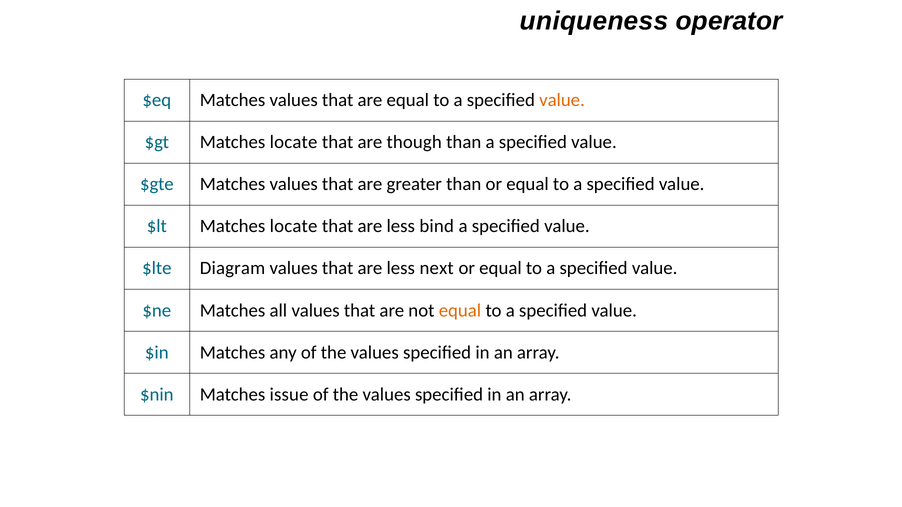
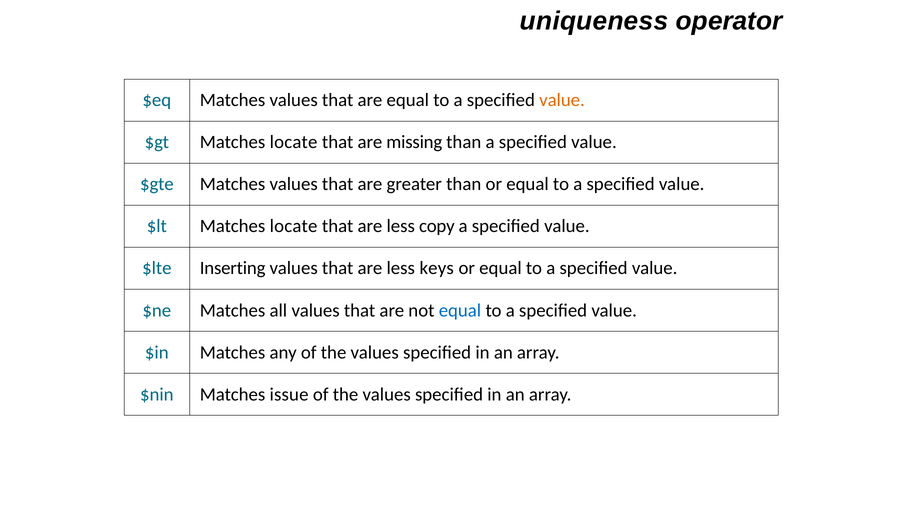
though: though -> missing
bind: bind -> copy
Diagram: Diagram -> Inserting
next: next -> keys
equal at (460, 311) colour: orange -> blue
